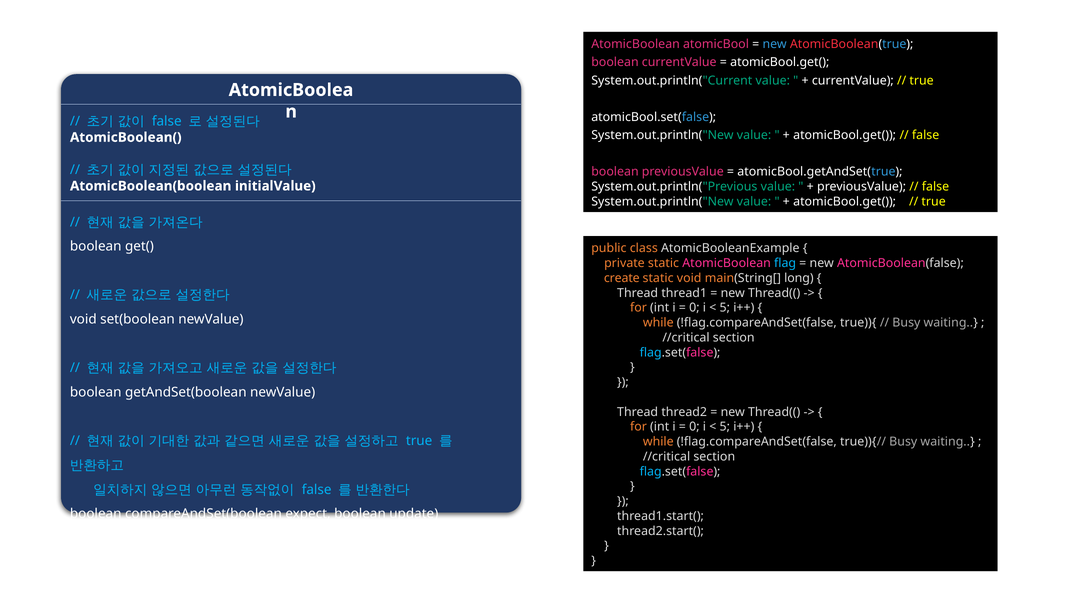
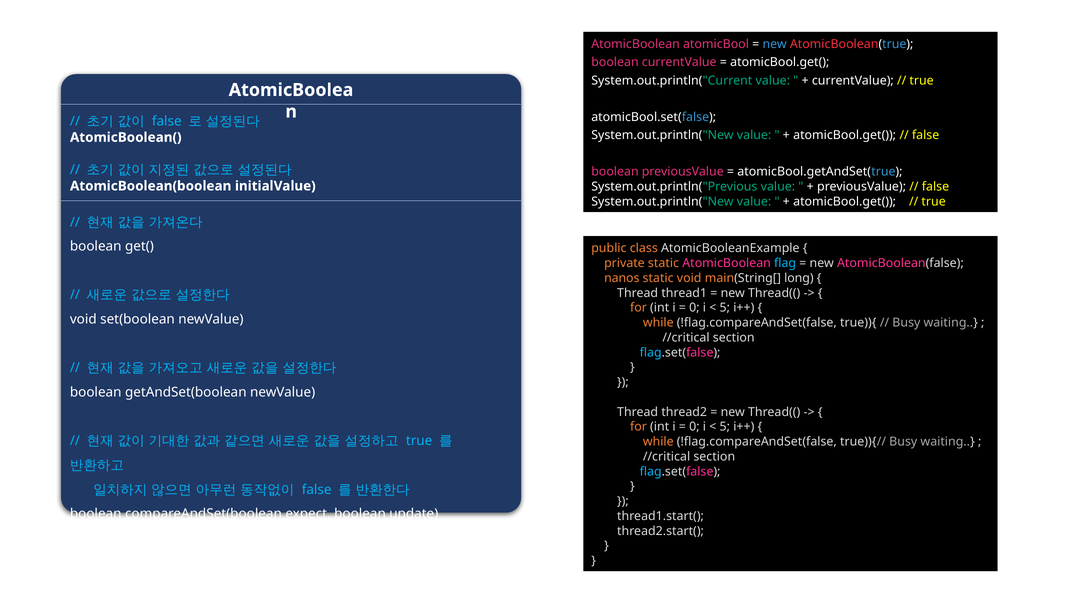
create: create -> nanos
